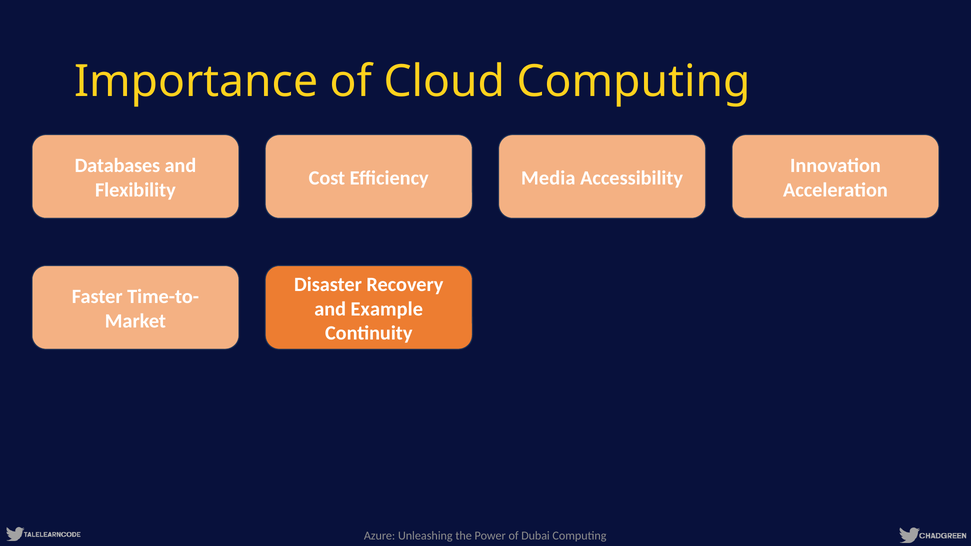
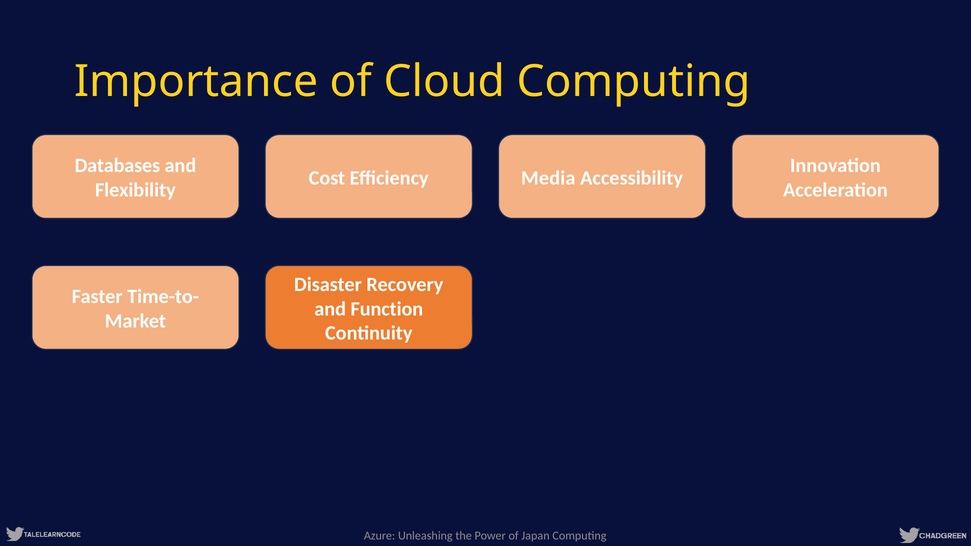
Example: Example -> Function
Dubai: Dubai -> Japan
